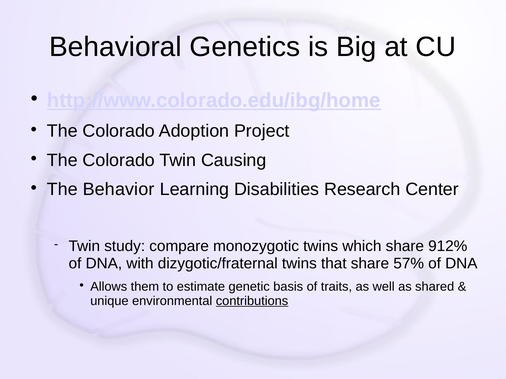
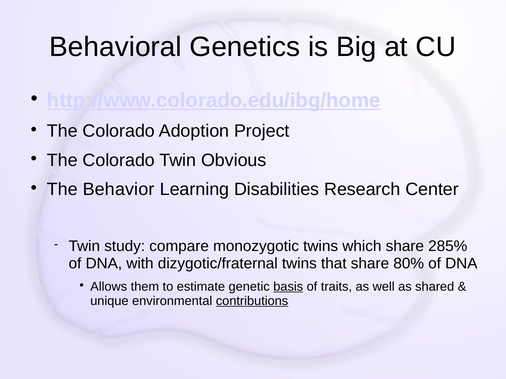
Causing: Causing -> Obvious
912%: 912% -> 285%
57%: 57% -> 80%
basis underline: none -> present
